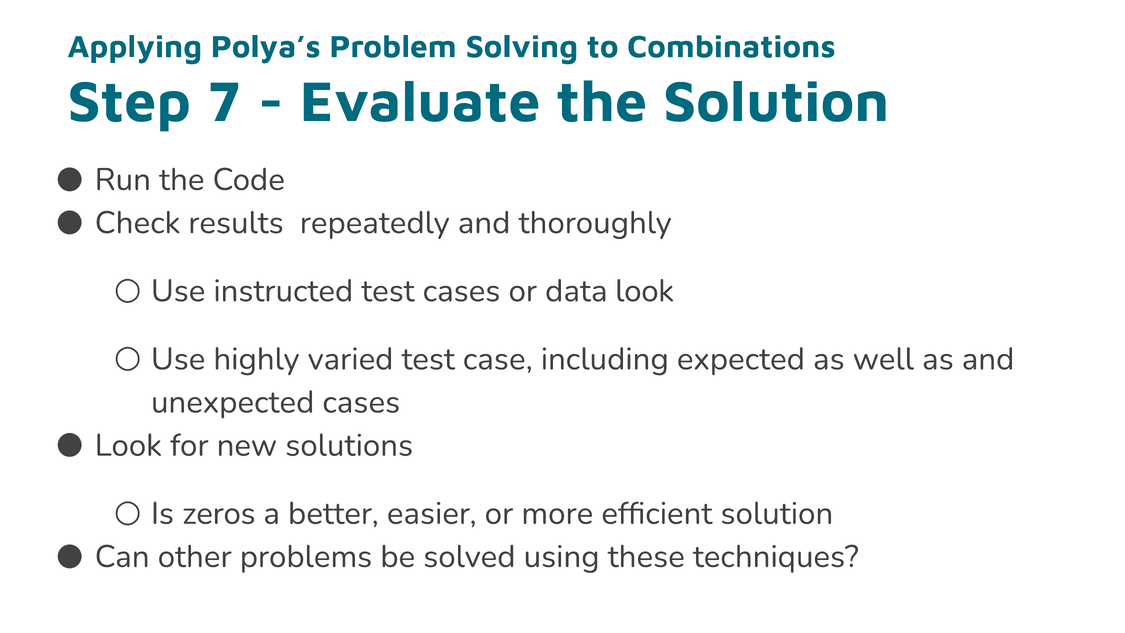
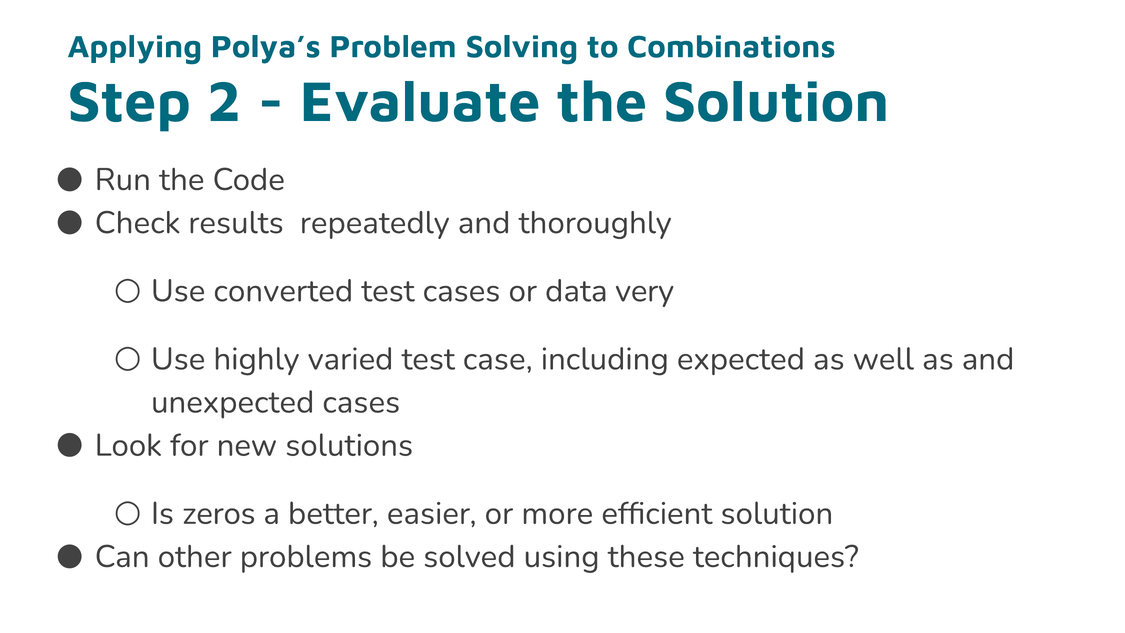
7: 7 -> 2
instructed: instructed -> converted
data look: look -> very
